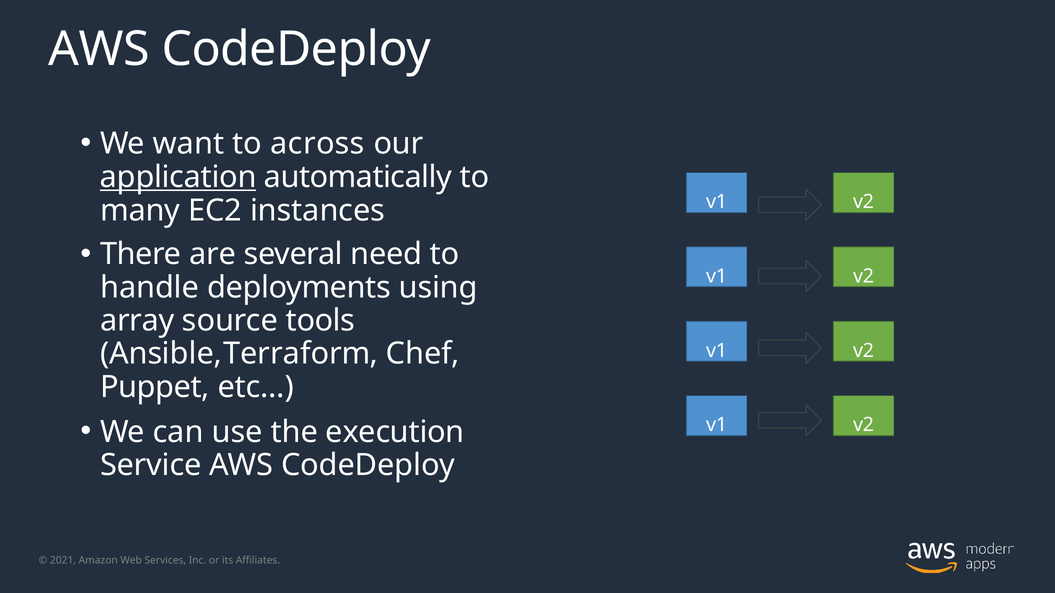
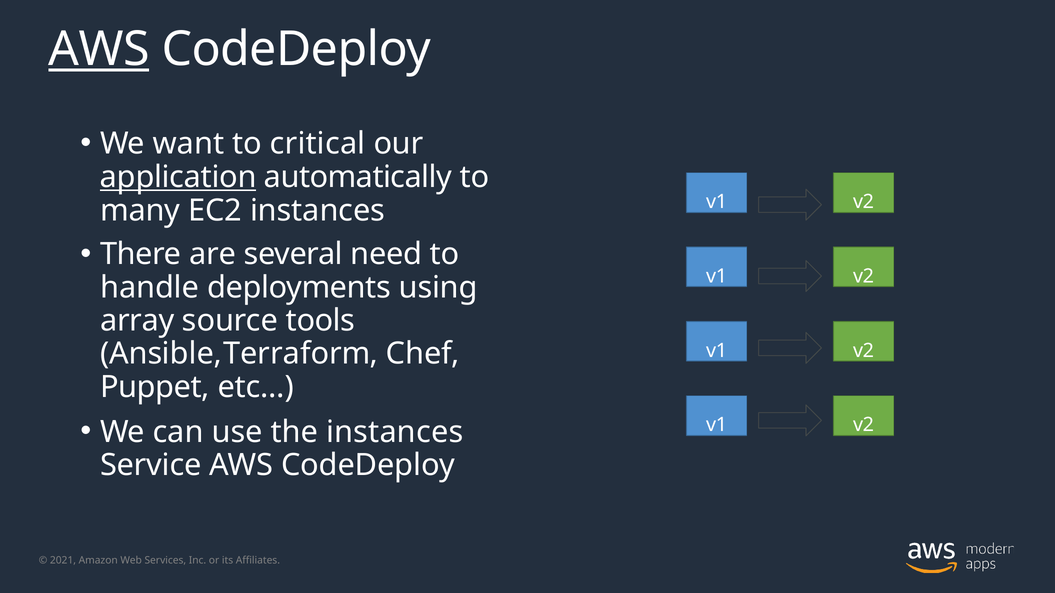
AWS at (99, 49) underline: none -> present
across: across -> critical
the execution: execution -> instances
